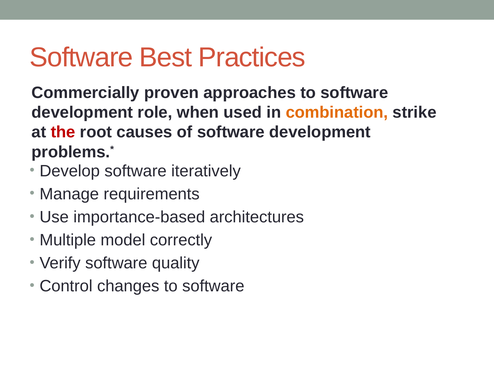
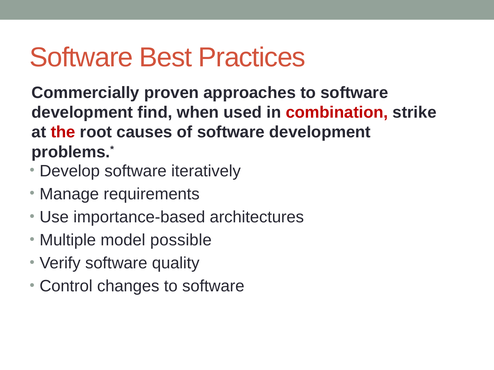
role: role -> find
combination colour: orange -> red
correctly: correctly -> possible
